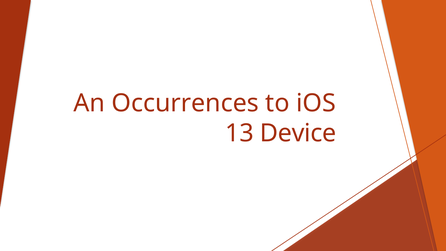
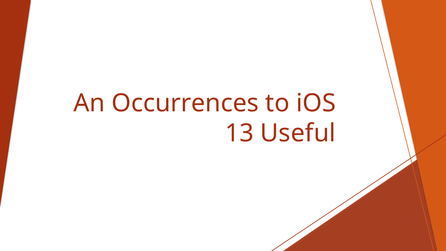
Device: Device -> Useful
